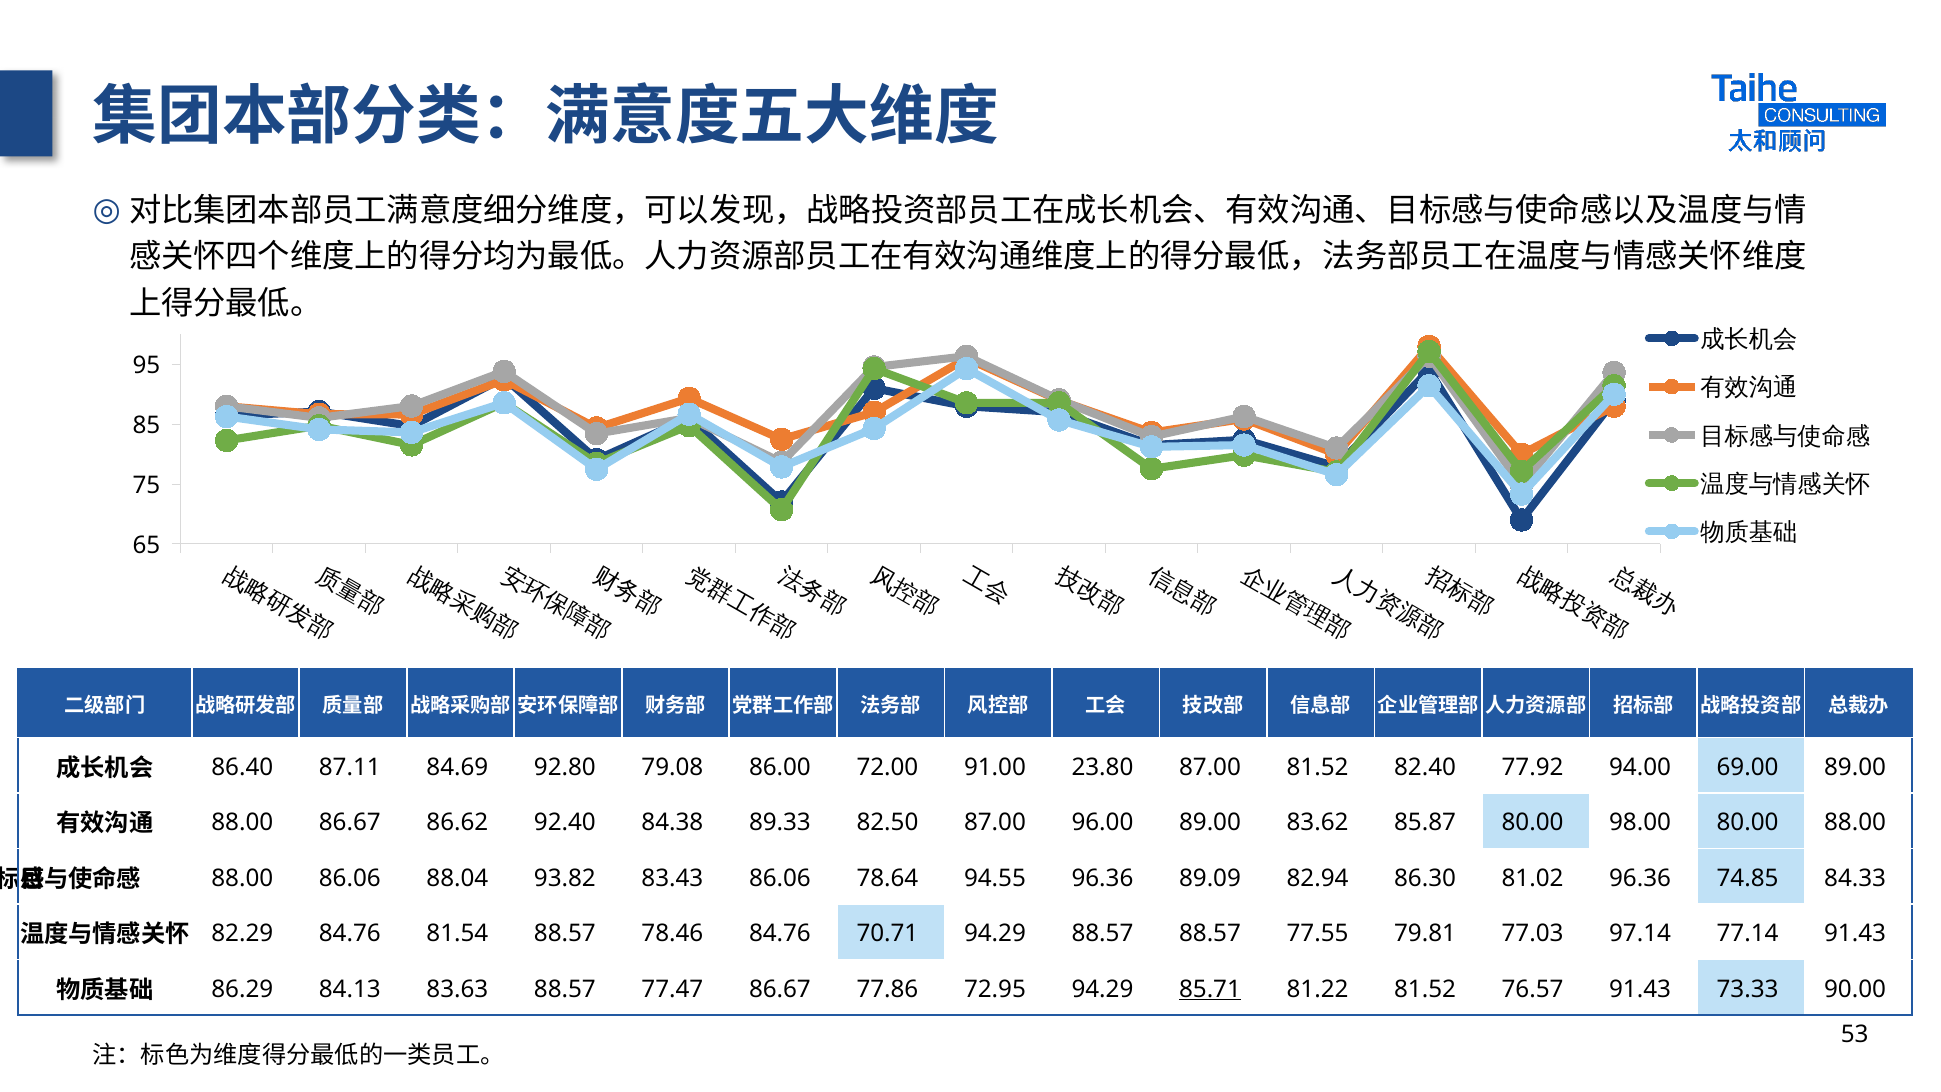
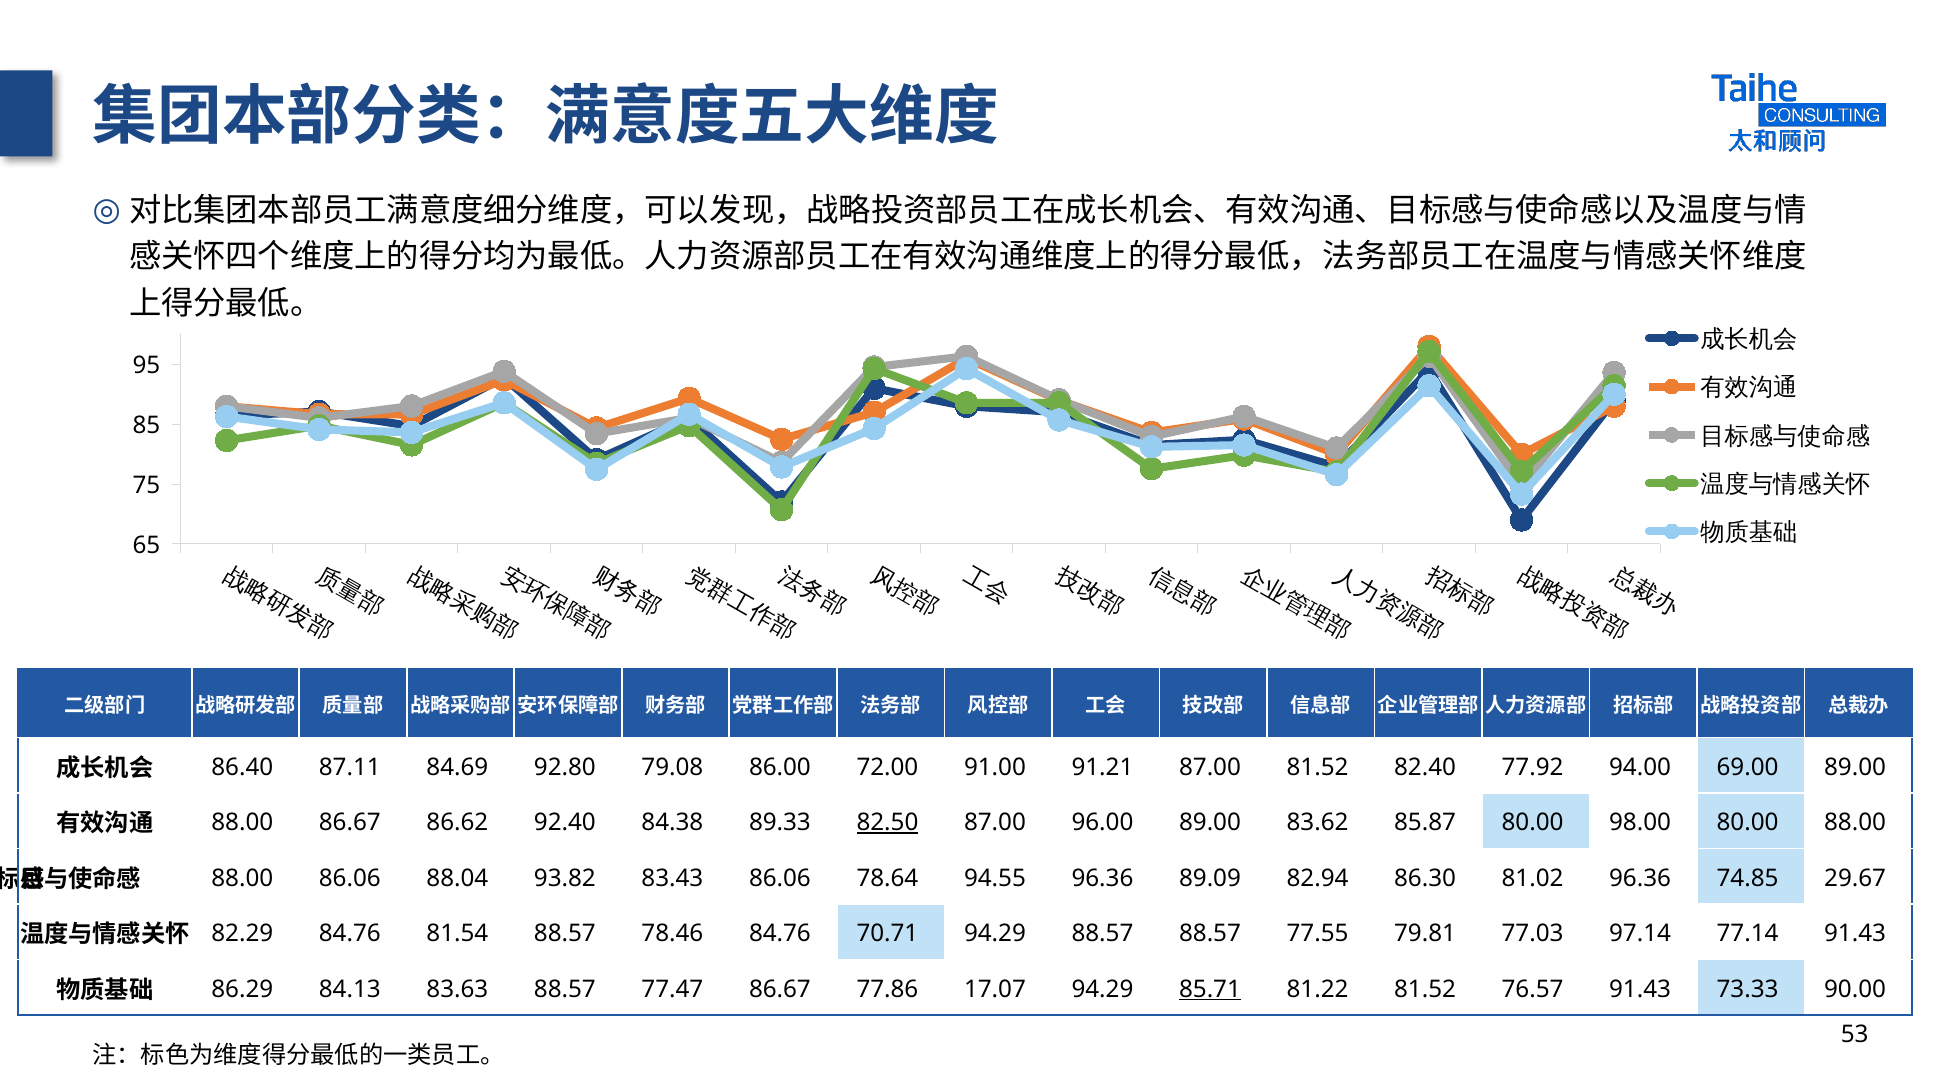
23.80: 23.80 -> 91.21
82.50 underline: none -> present
84.33: 84.33 -> 29.67
72.95: 72.95 -> 17.07
